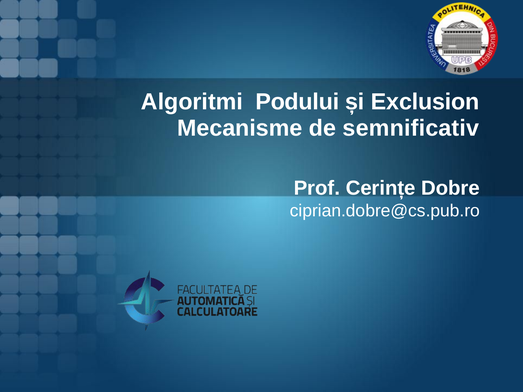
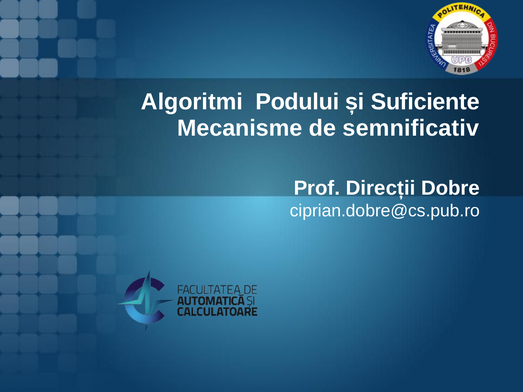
Exclusion: Exclusion -> Suficiente
Cerințe: Cerințe -> Direcții
